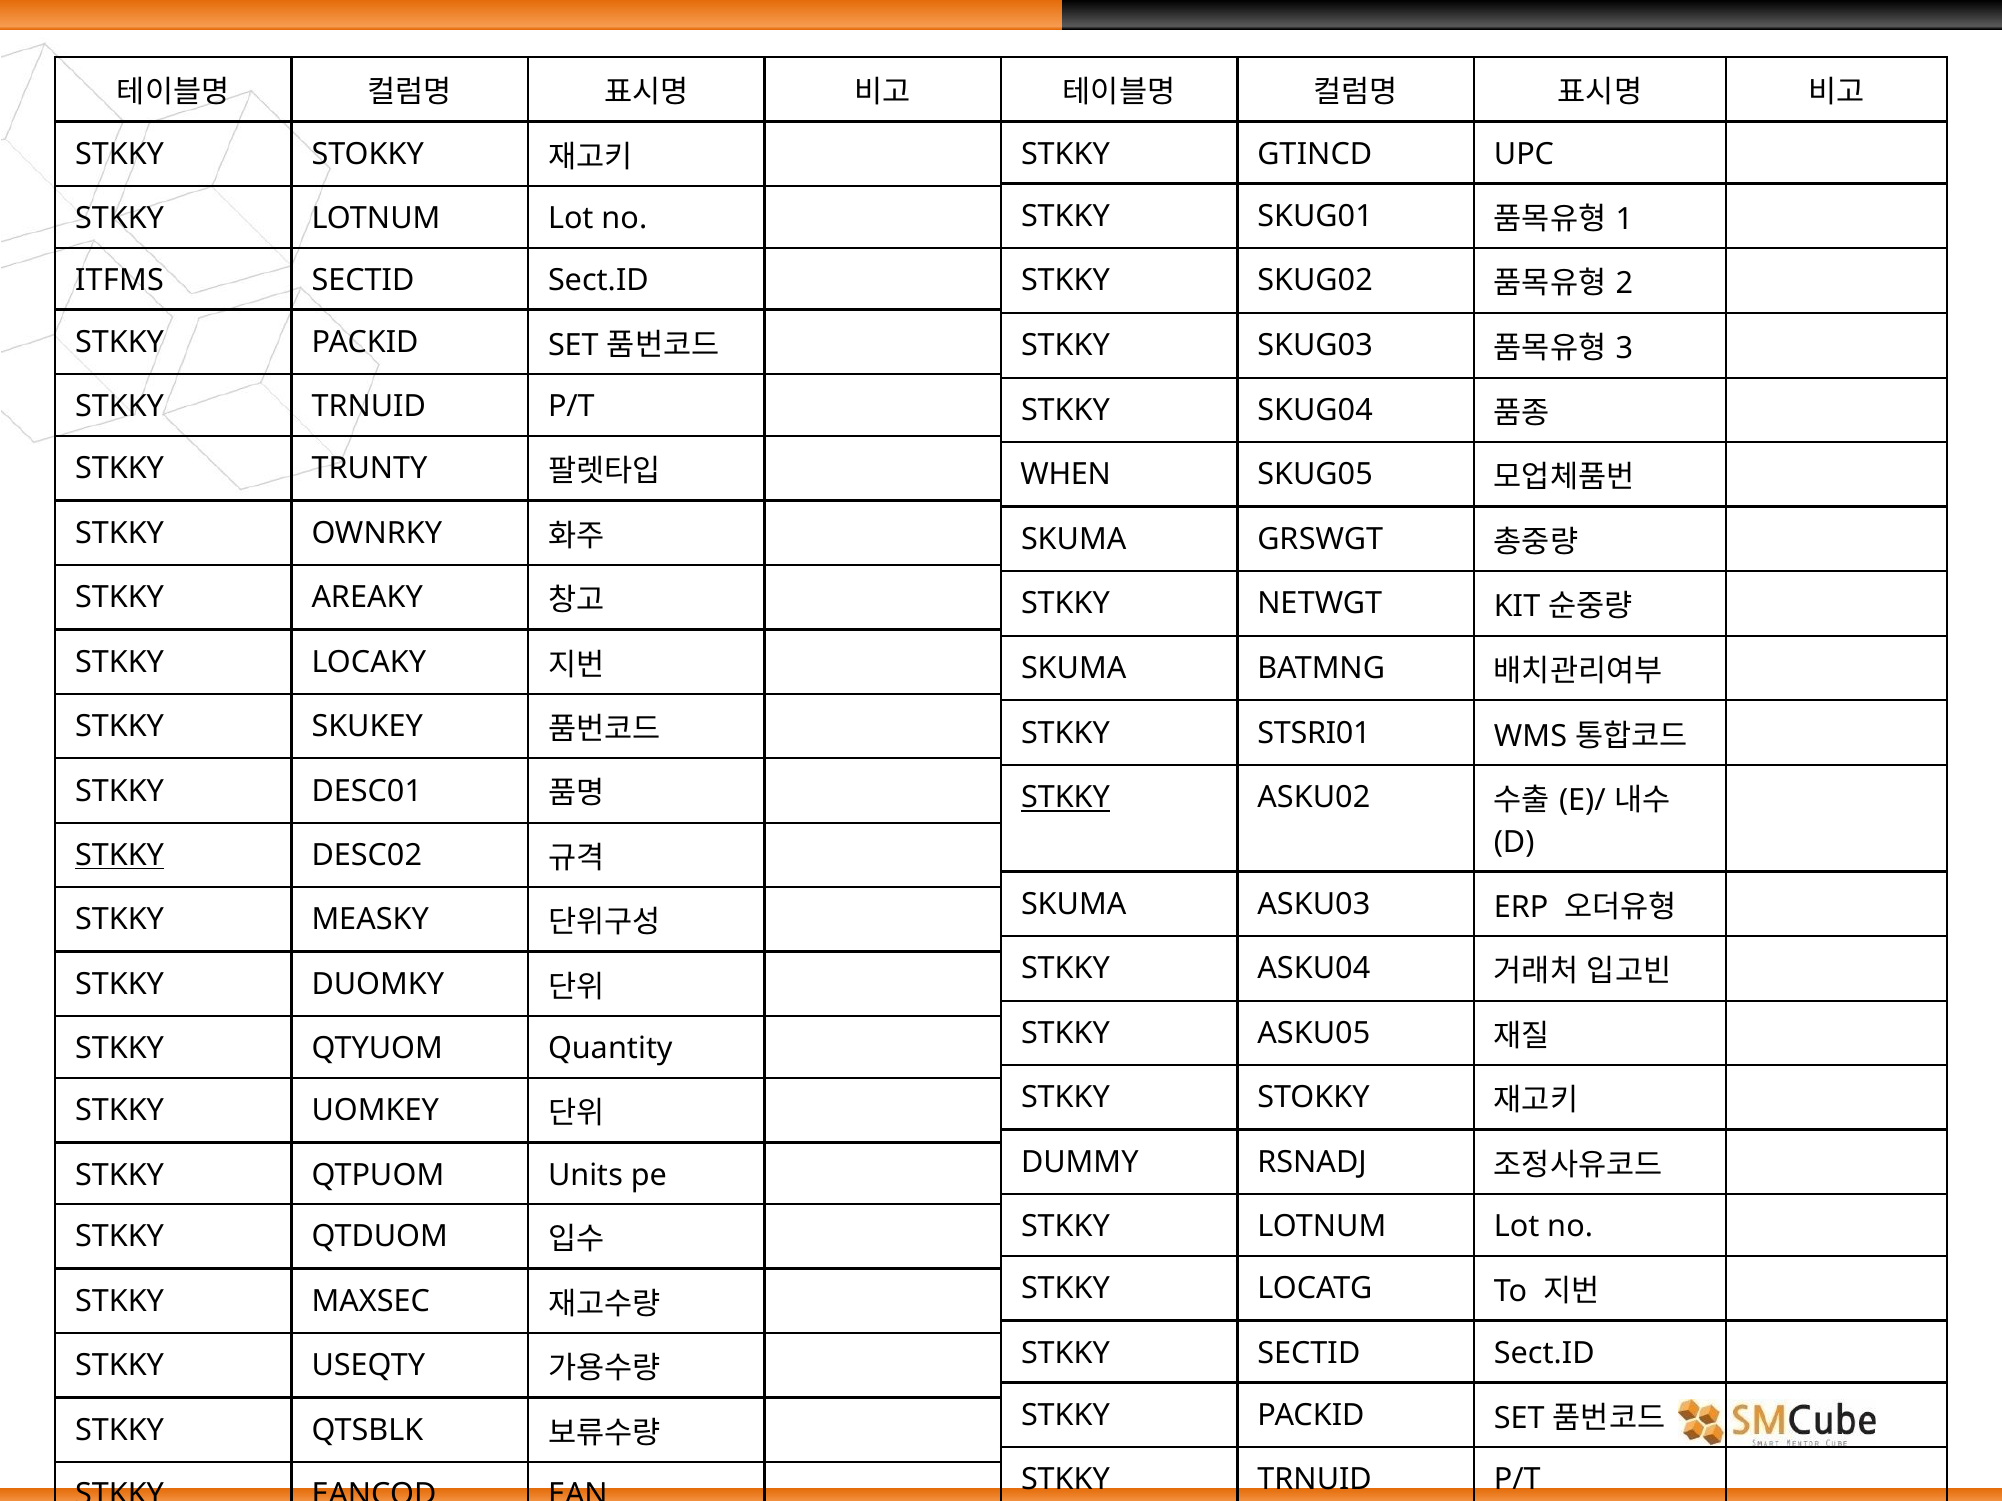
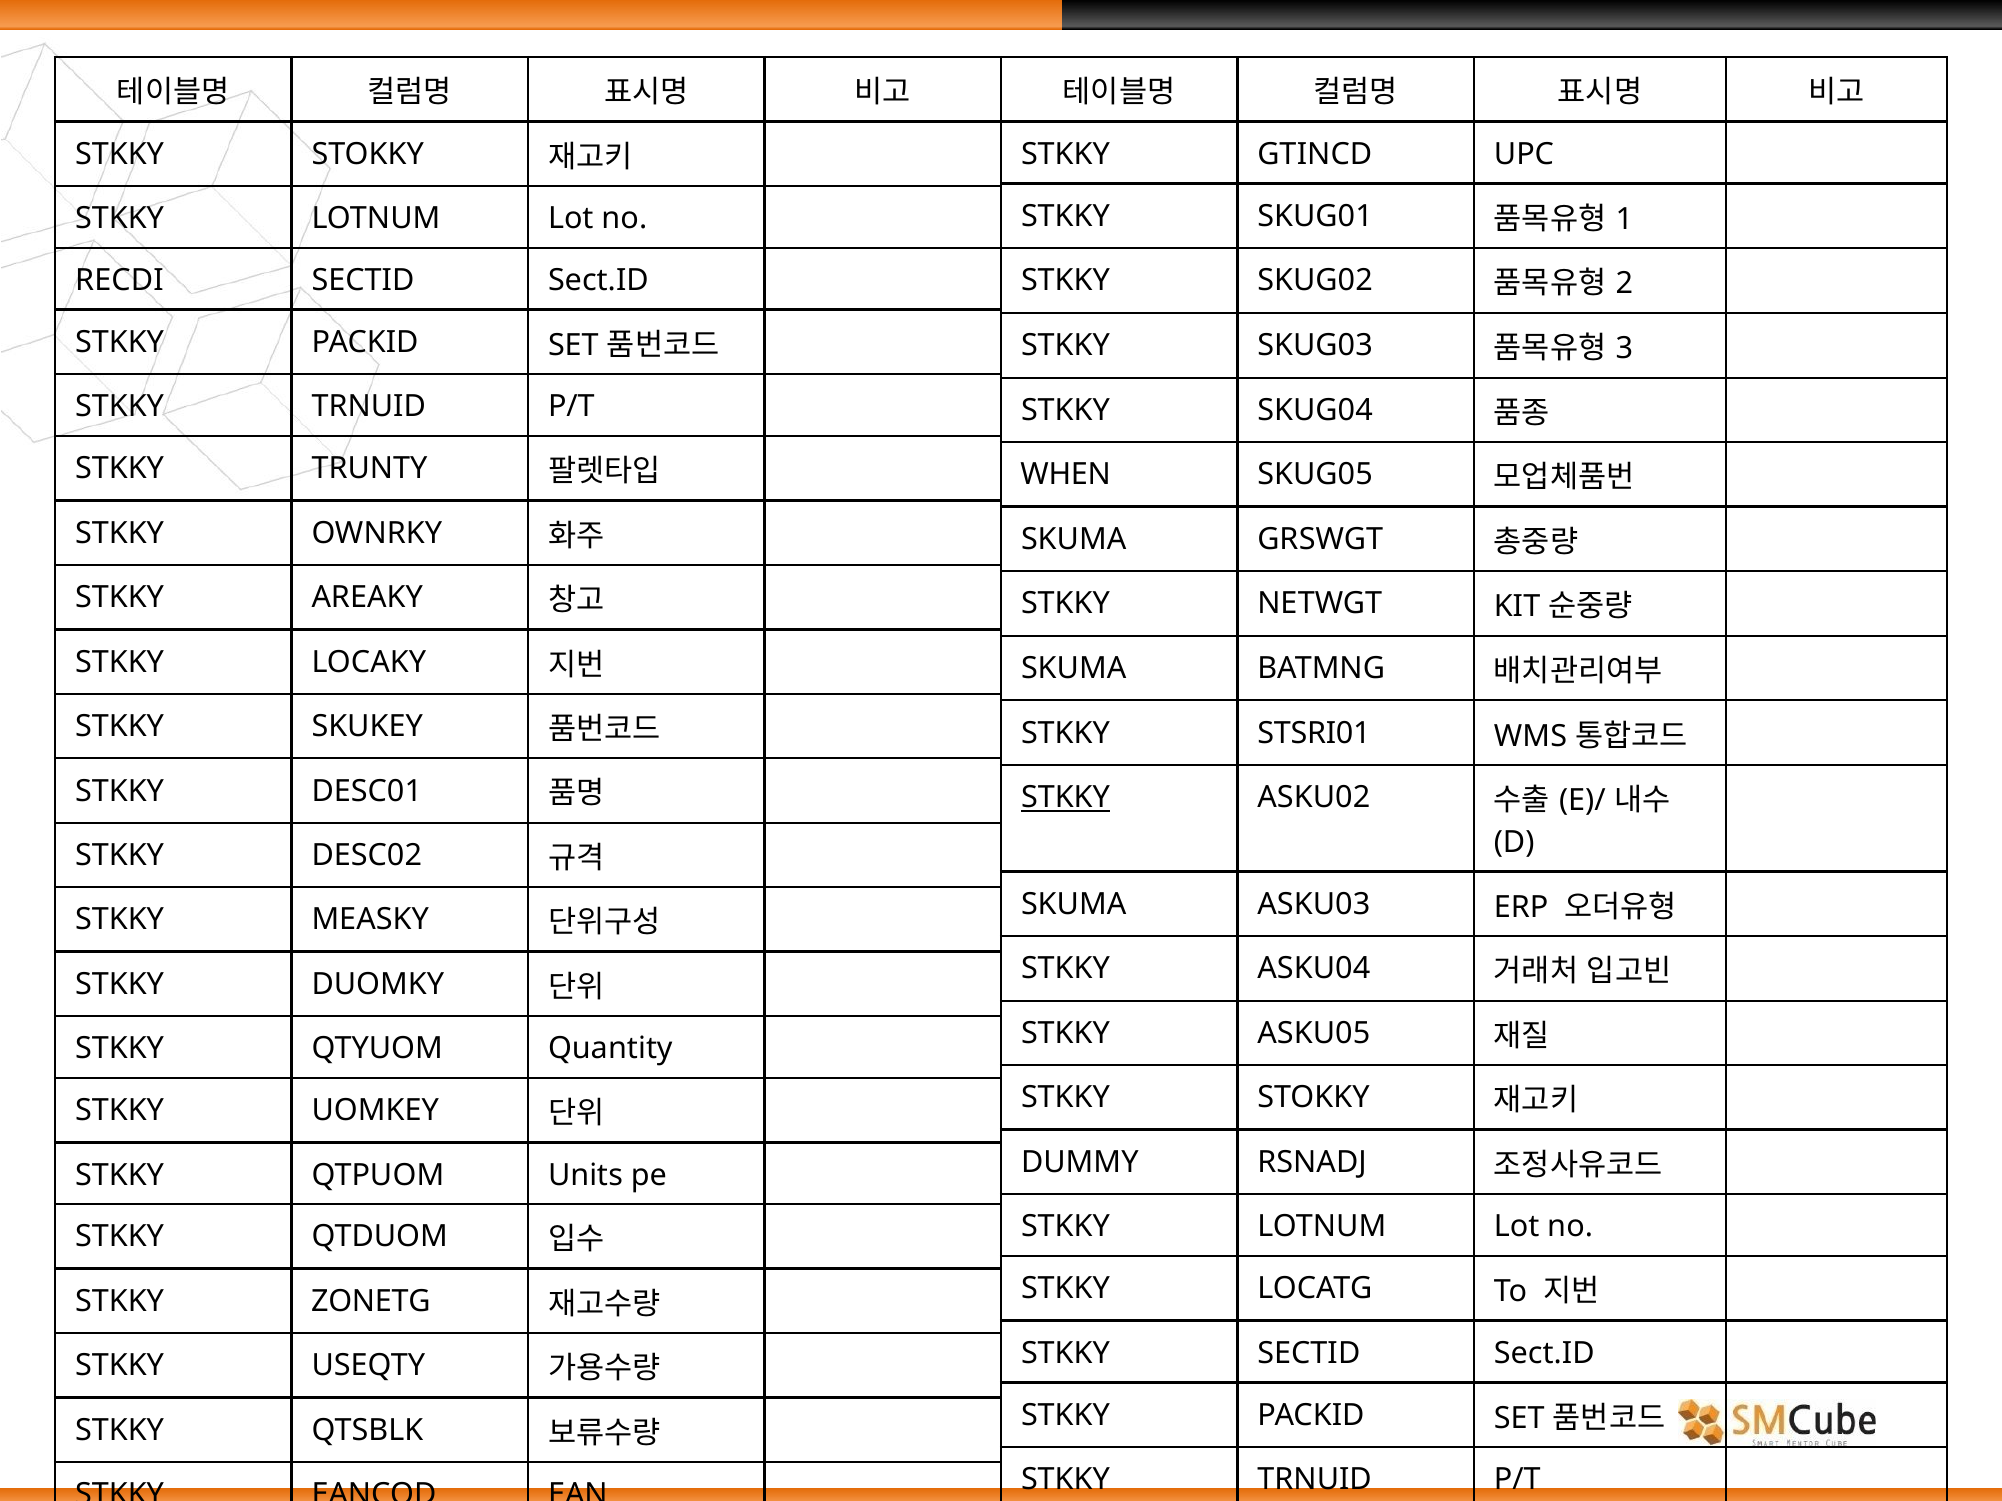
ITFMS: ITFMS -> RECDI
STKKY at (120, 856) underline: present -> none
MAXSEC: MAXSEC -> ZONETG
